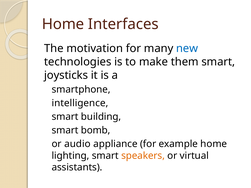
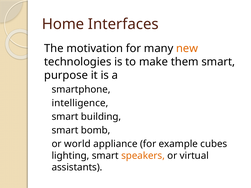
new colour: blue -> orange
joysticks: joysticks -> purpose
audio: audio -> world
example home: home -> cubes
